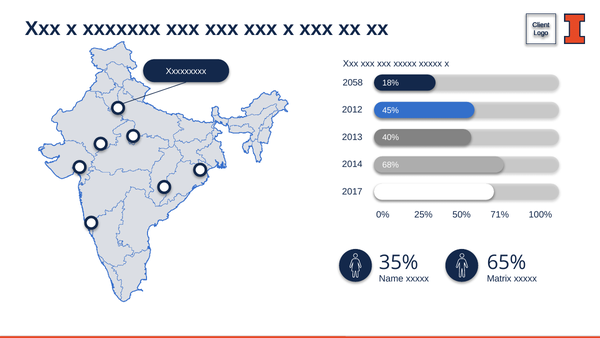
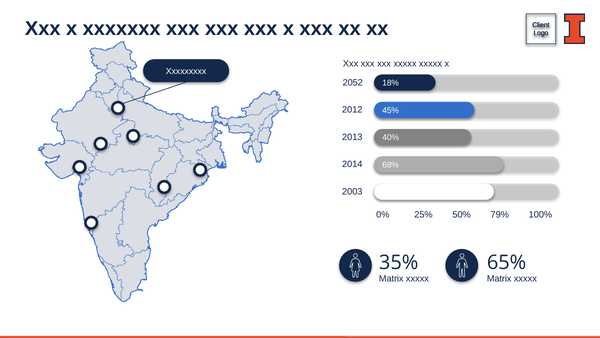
2058: 2058 -> 2052
2017: 2017 -> 2003
71%: 71% -> 79%
Name at (391, 278): Name -> Matrix
